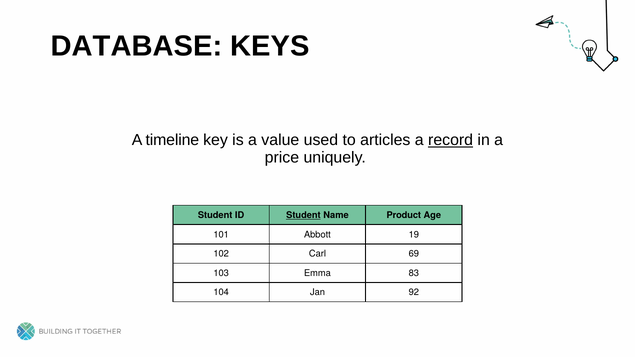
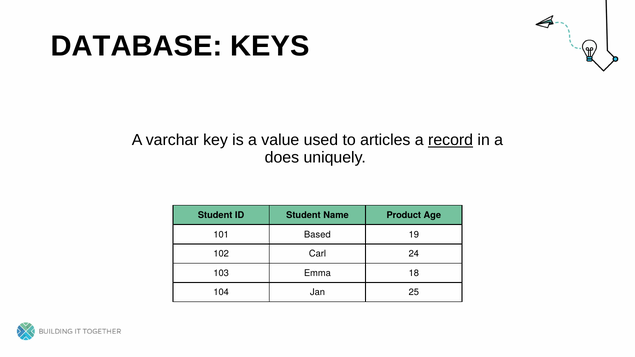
timeline: timeline -> varchar
price: price -> does
Student at (303, 215) underline: present -> none
Abbott: Abbott -> Based
69: 69 -> 24
83: 83 -> 18
92: 92 -> 25
